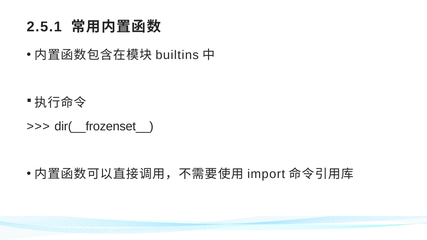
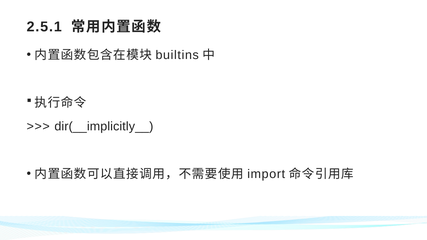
dir(__frozenset__: dir(__frozenset__ -> dir(__implicitly__
